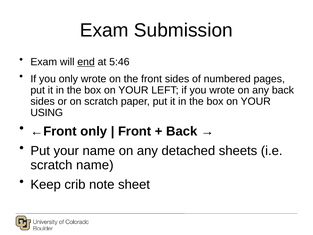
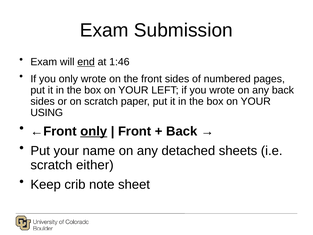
5:46: 5:46 -> 1:46
only at (94, 131) underline: none -> present
scratch name: name -> either
